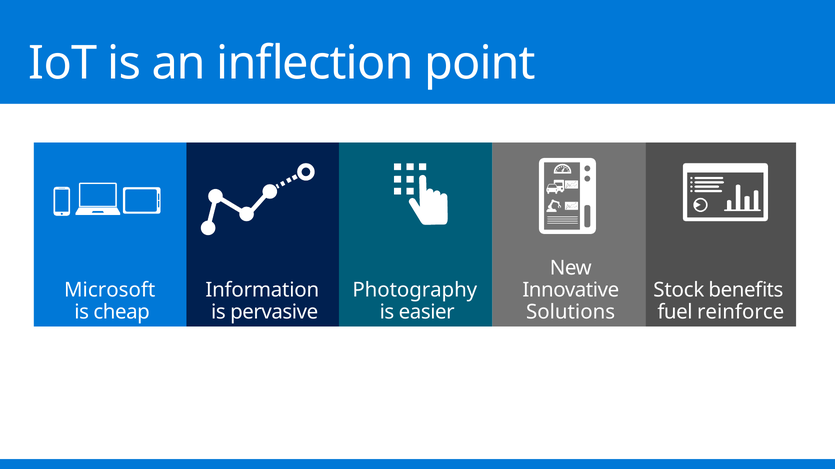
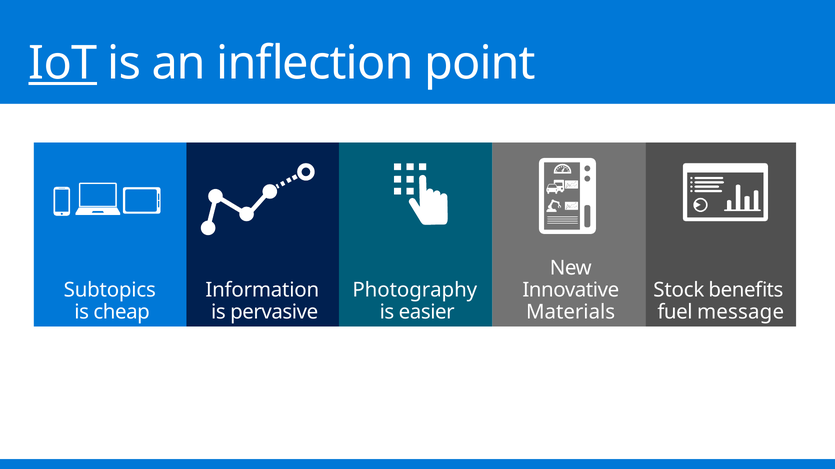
IoT underline: none -> present
Microsoft: Microsoft -> Subtopics
Solutions: Solutions -> Materials
reinforce: reinforce -> message
